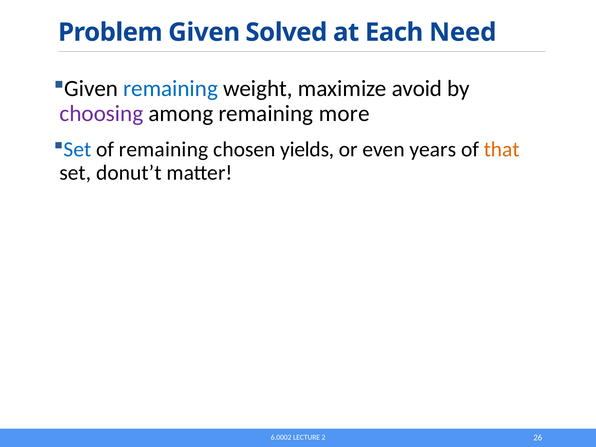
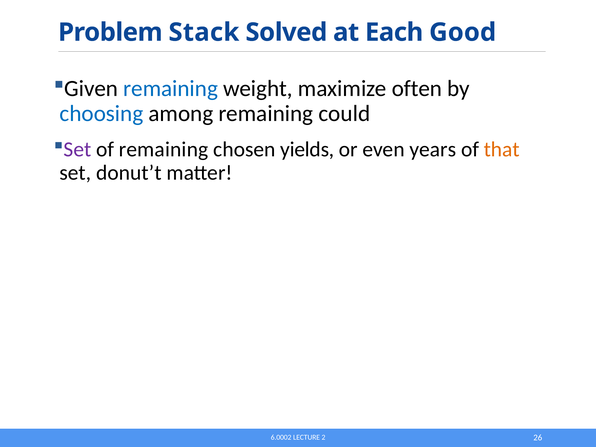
Problem Given: Given -> Stack
Need: Need -> Good
avoid: avoid -> often
choosing colour: purple -> blue
more: more -> could
Set at (77, 149) colour: blue -> purple
